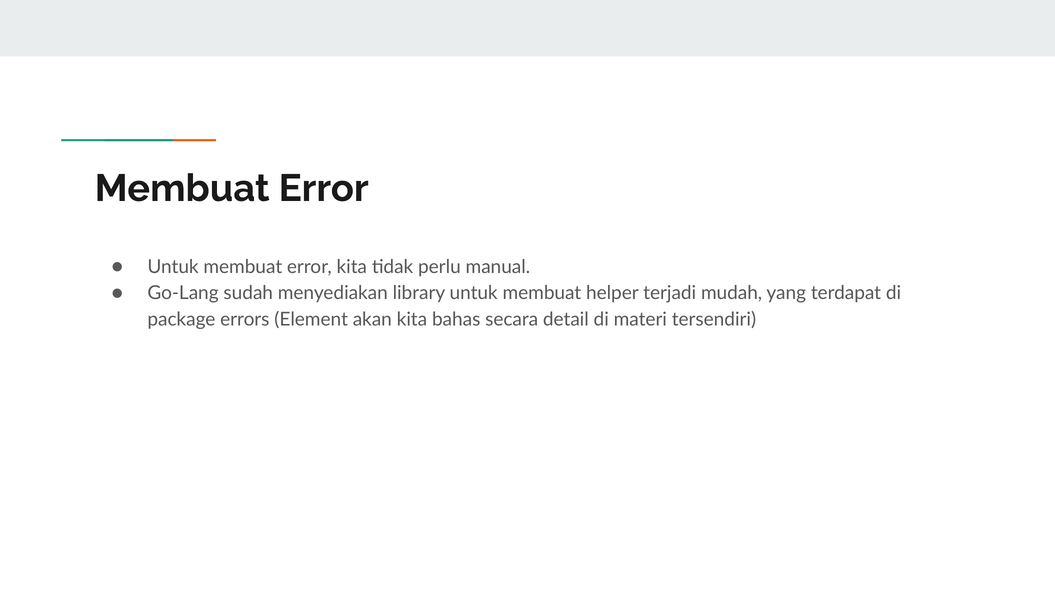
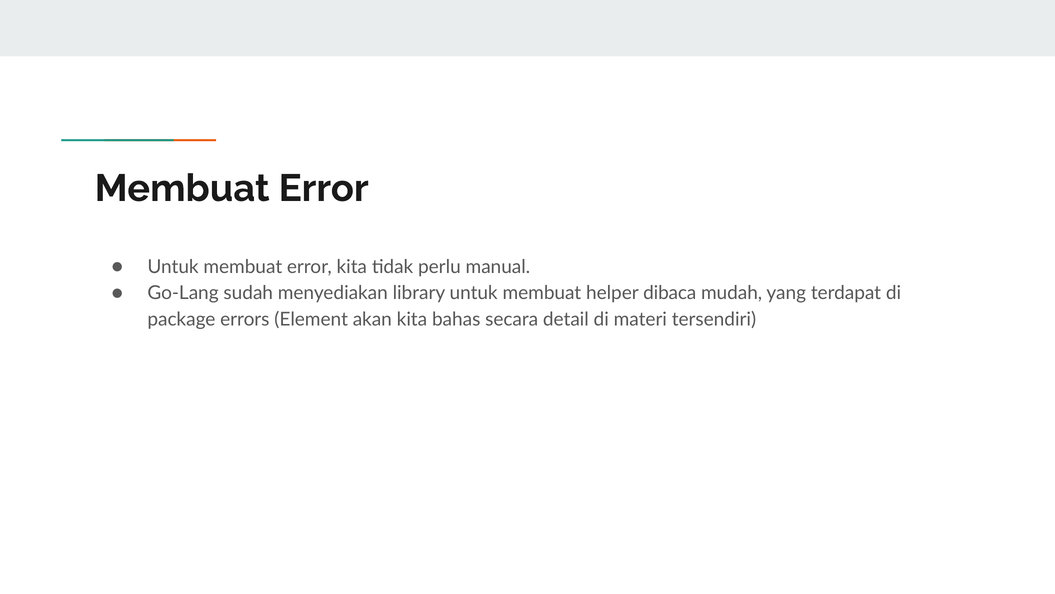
terjadi: terjadi -> dibaca
